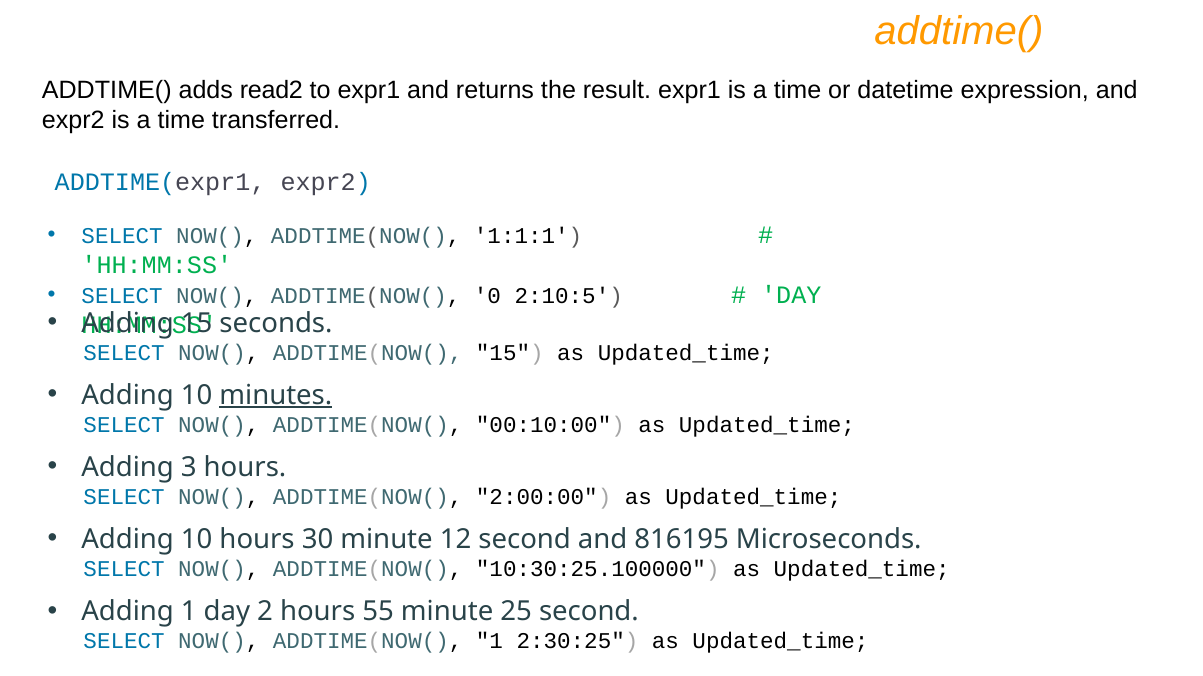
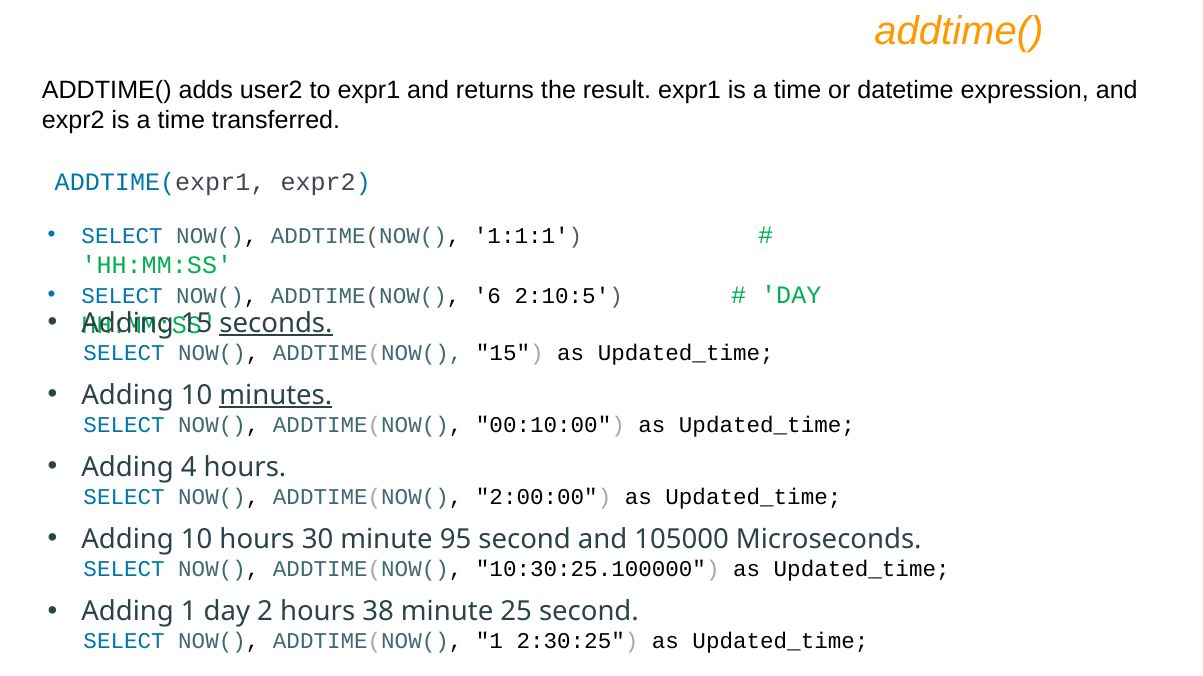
read2: read2 -> user2
0: 0 -> 6
seconds underline: none -> present
3: 3 -> 4
12: 12 -> 95
816195: 816195 -> 105000
55: 55 -> 38
